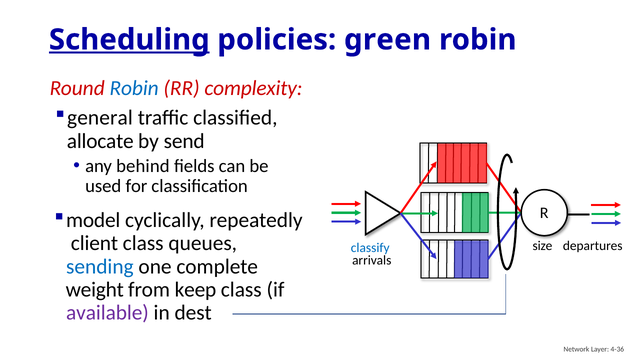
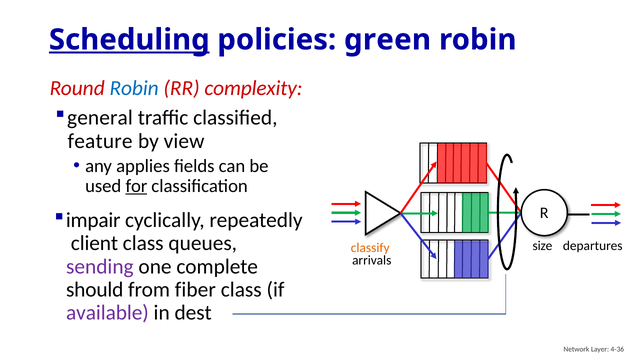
allocate: allocate -> feature
send: send -> view
behind: behind -> applies
for underline: none -> present
model: model -> impair
classify colour: blue -> orange
sending colour: blue -> purple
weight: weight -> should
keep: keep -> fiber
